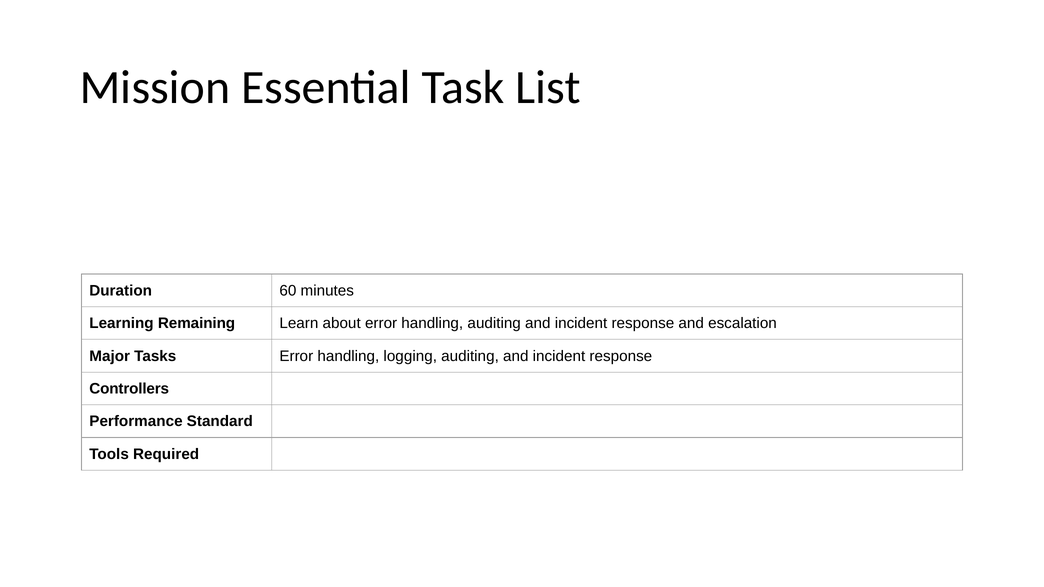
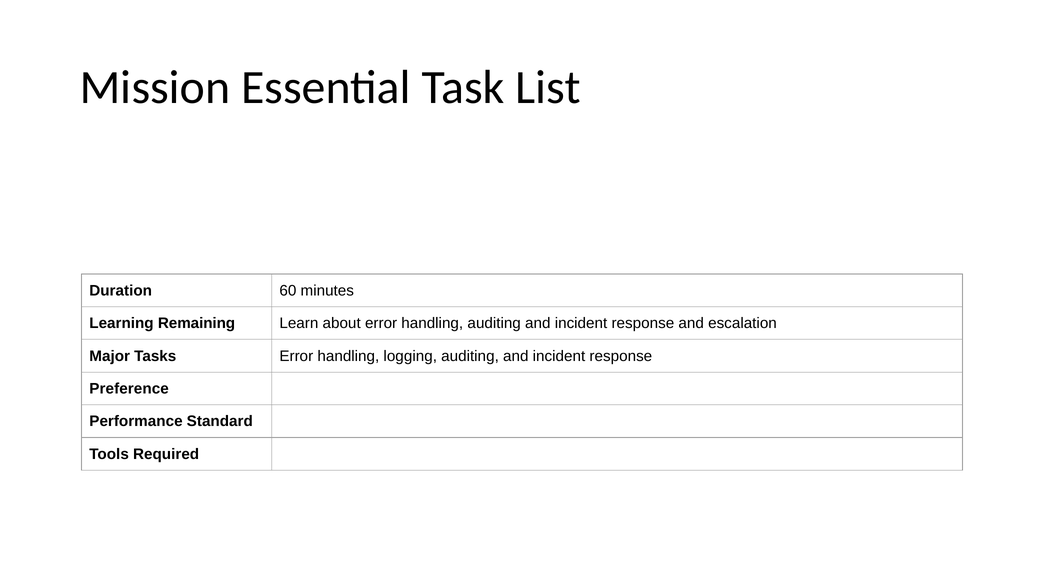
Controllers: Controllers -> Preference
